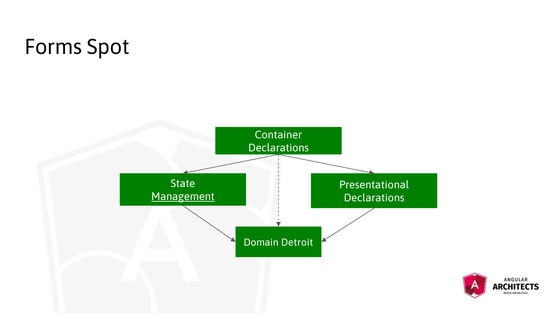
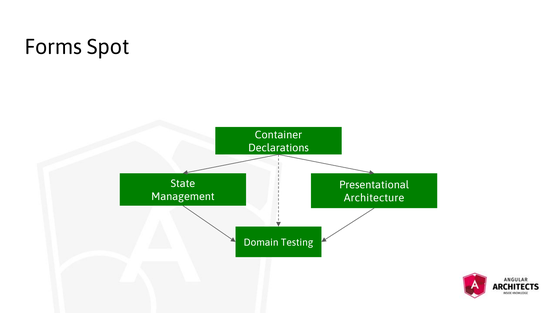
Management underline: present -> none
Declarations at (374, 198): Declarations -> Architecture
Detroit: Detroit -> Testing
